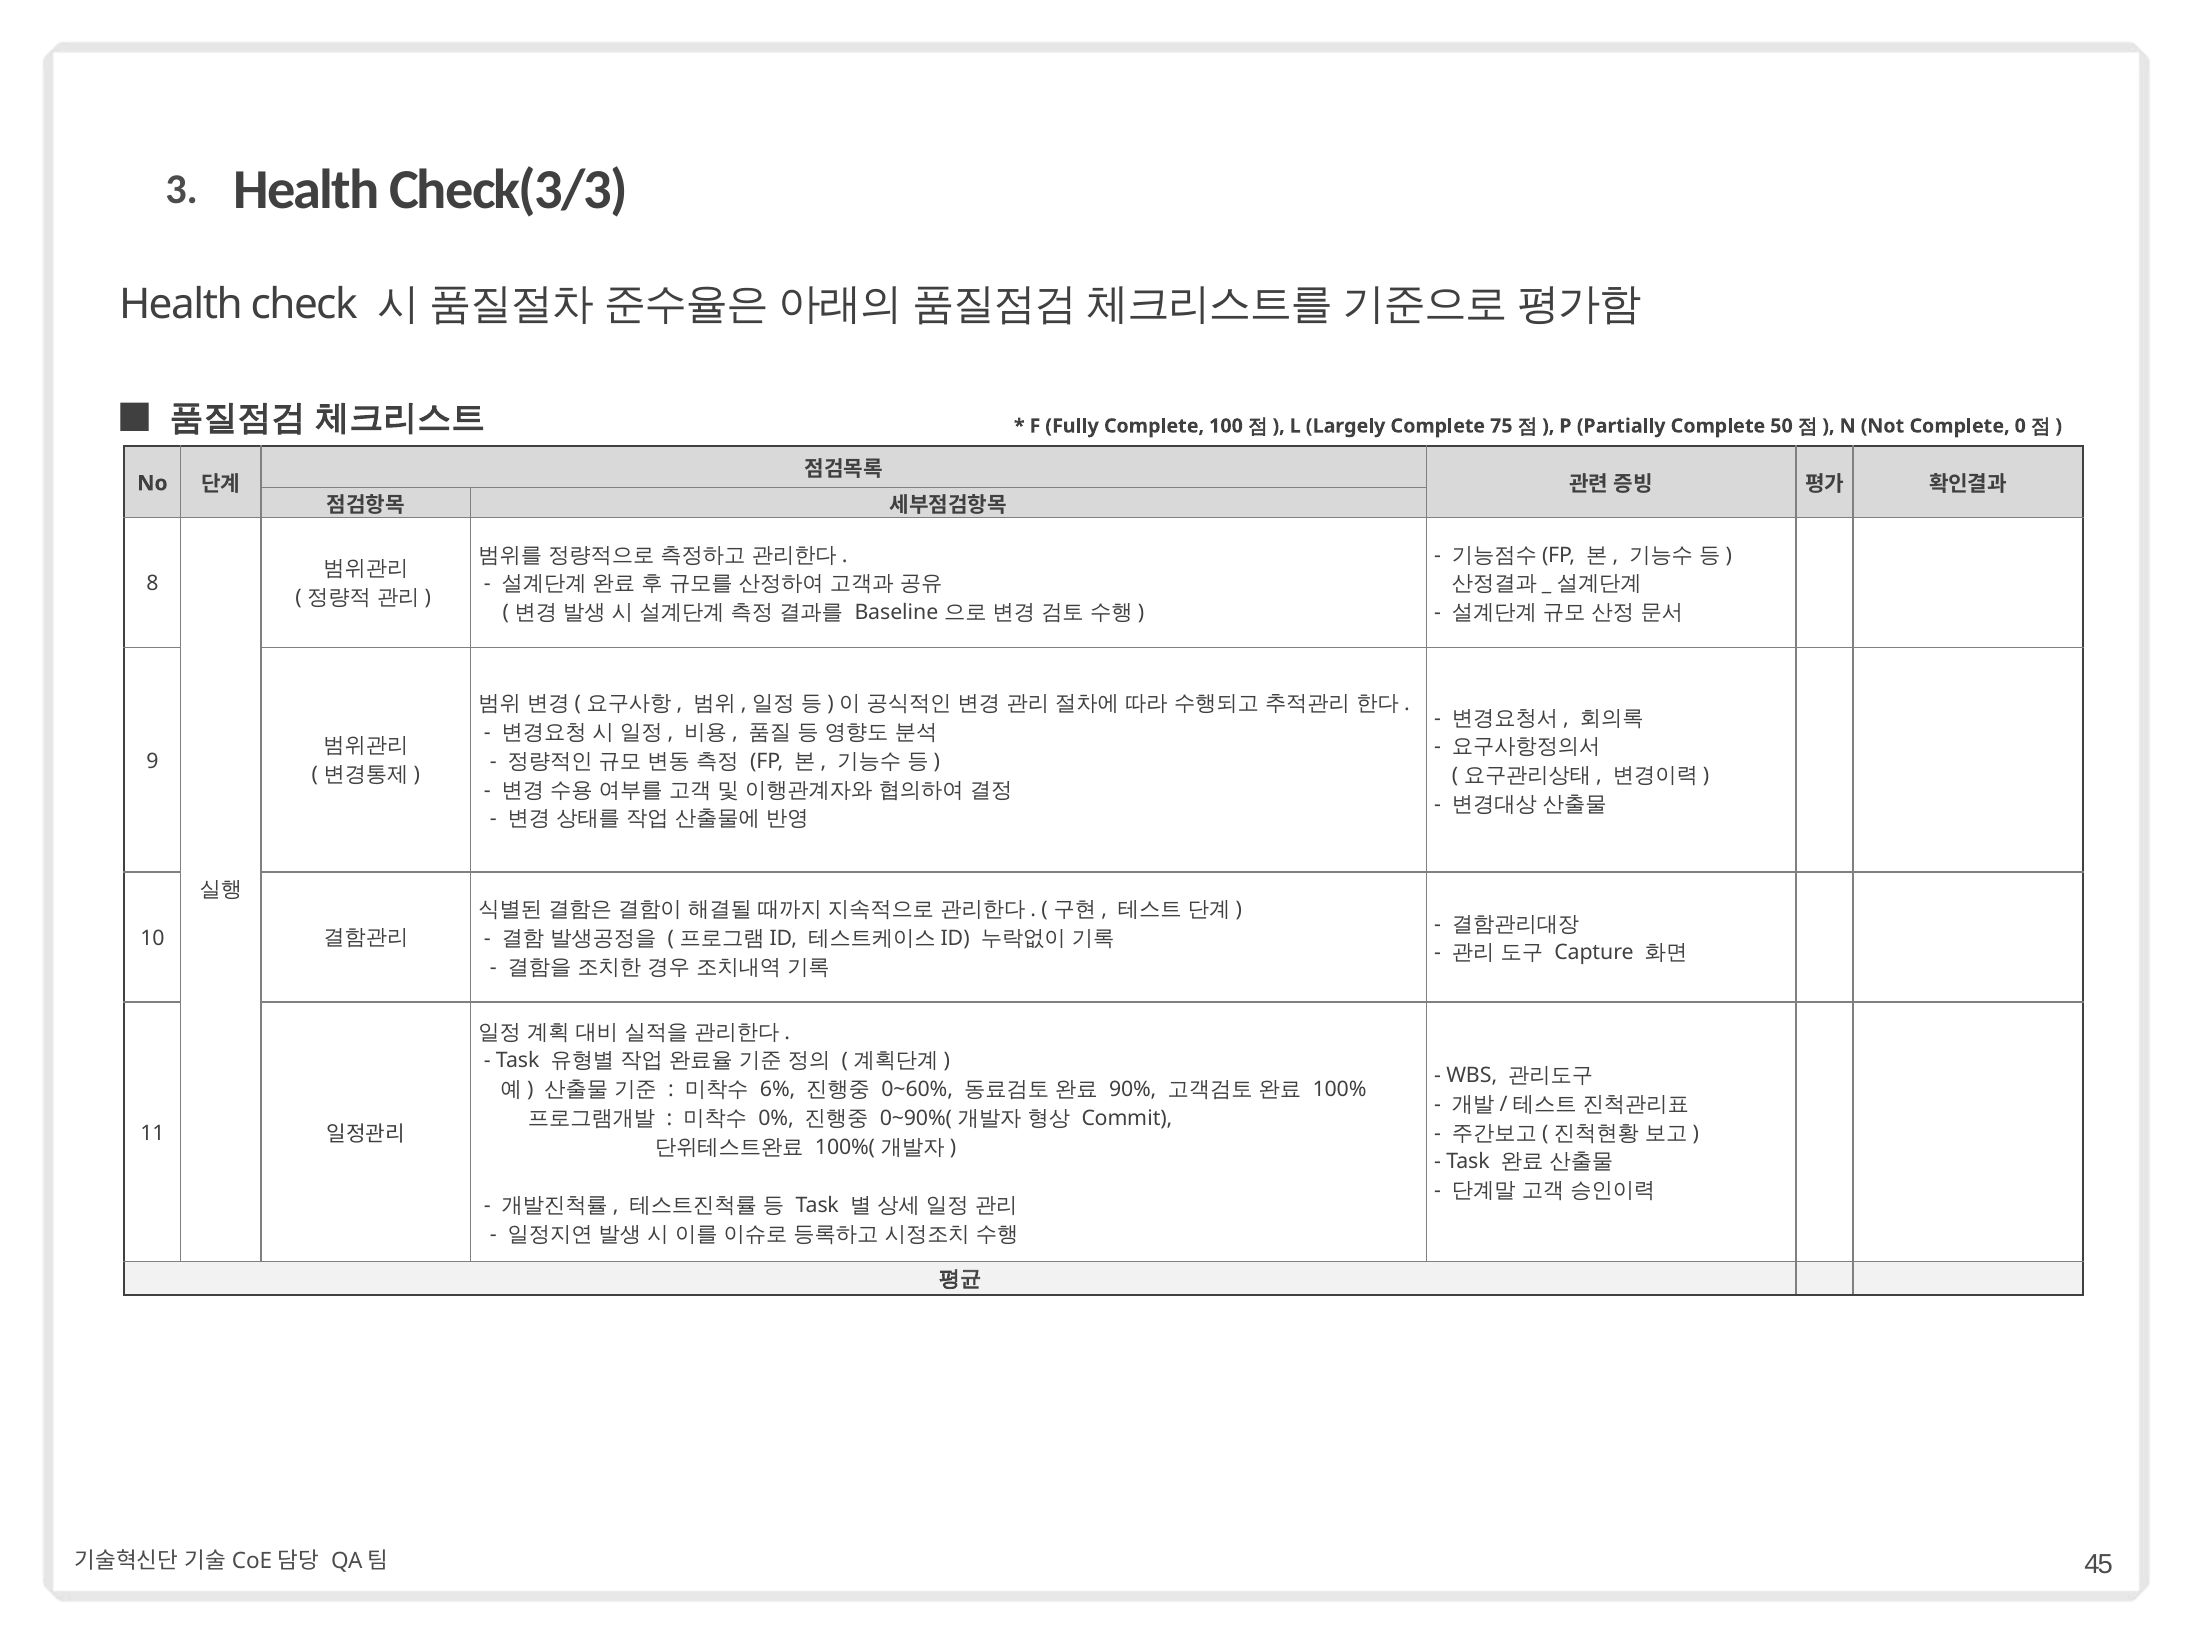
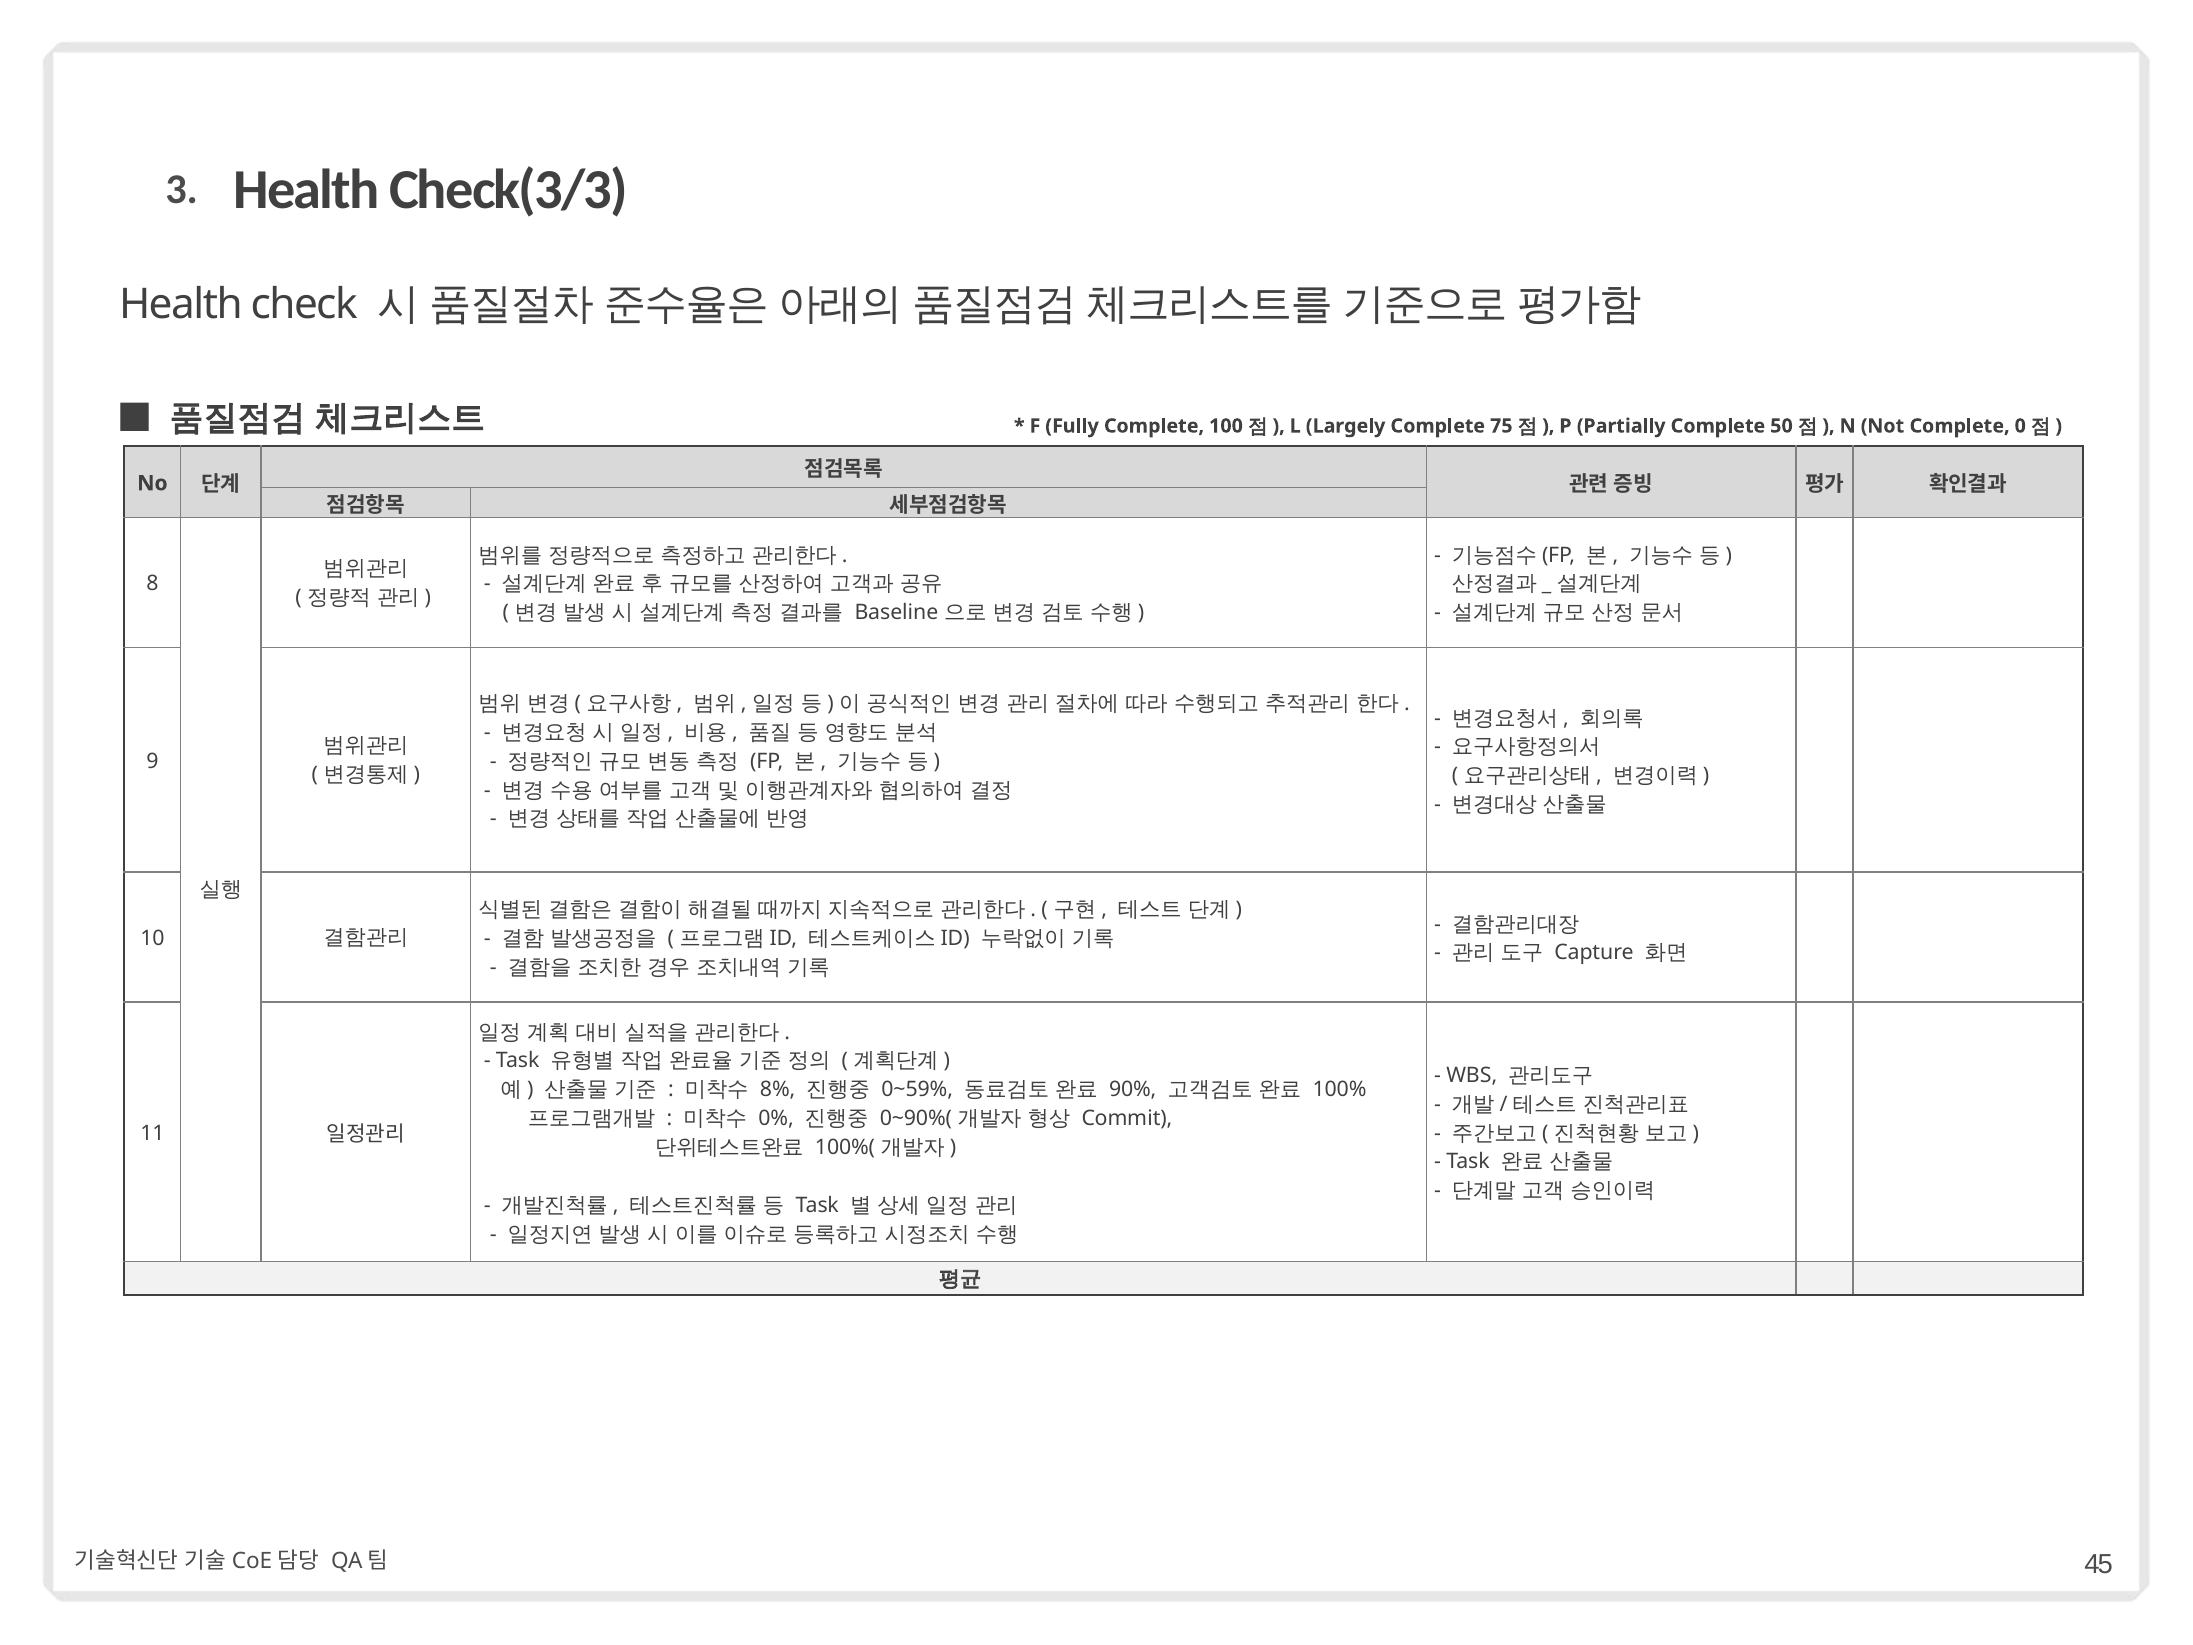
6%: 6% -> 8%
0~60%: 0~60% -> 0~59%
